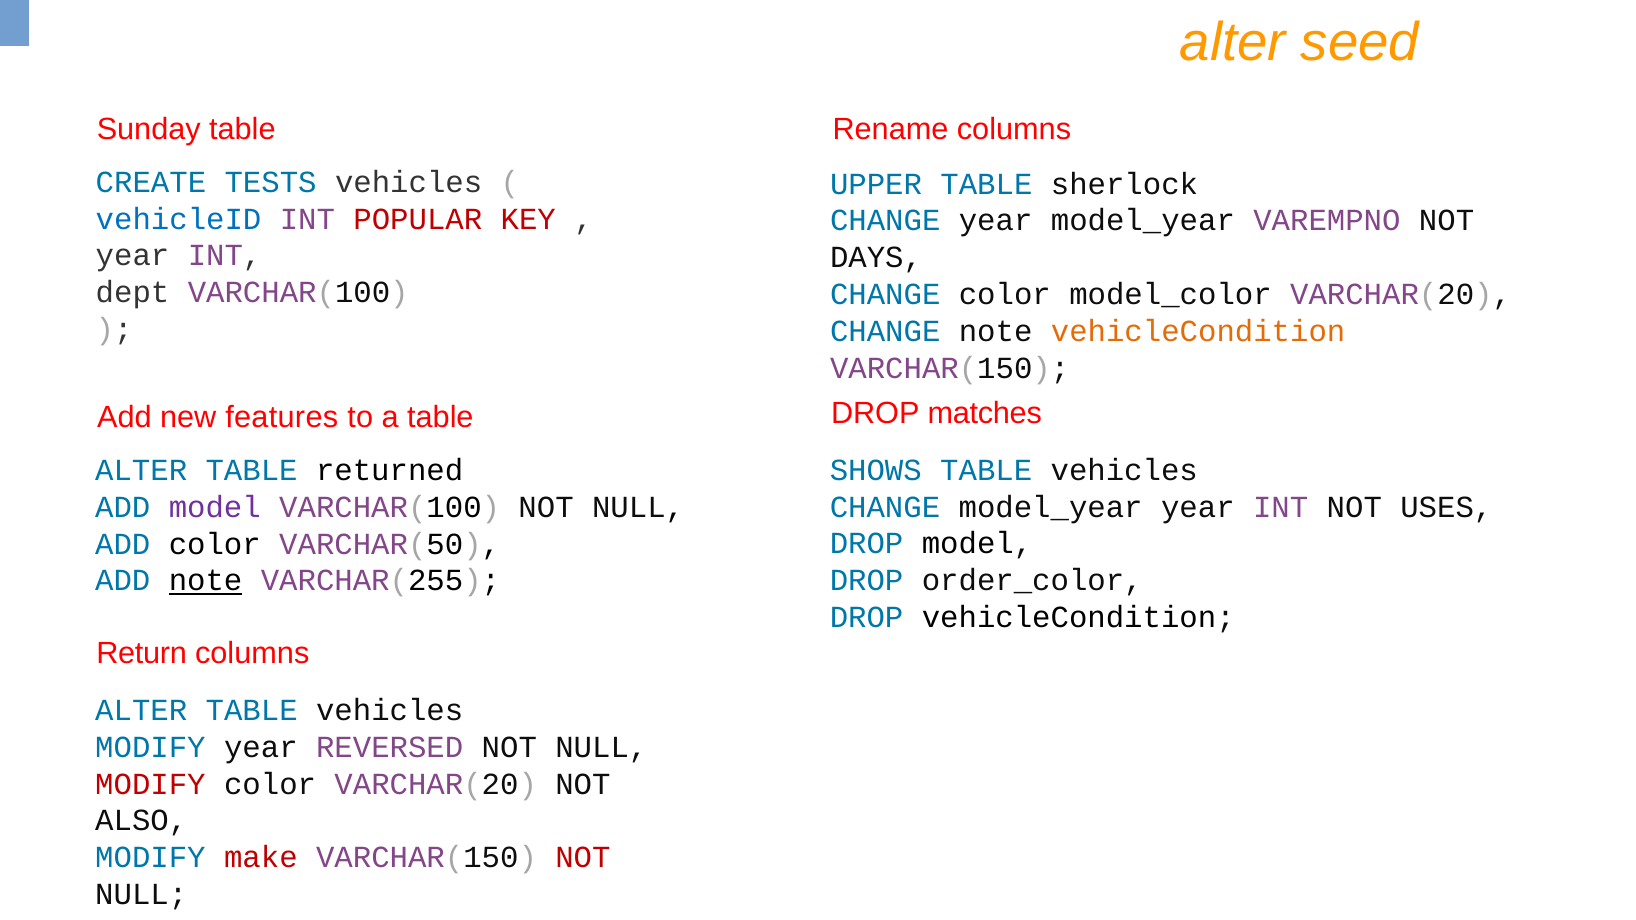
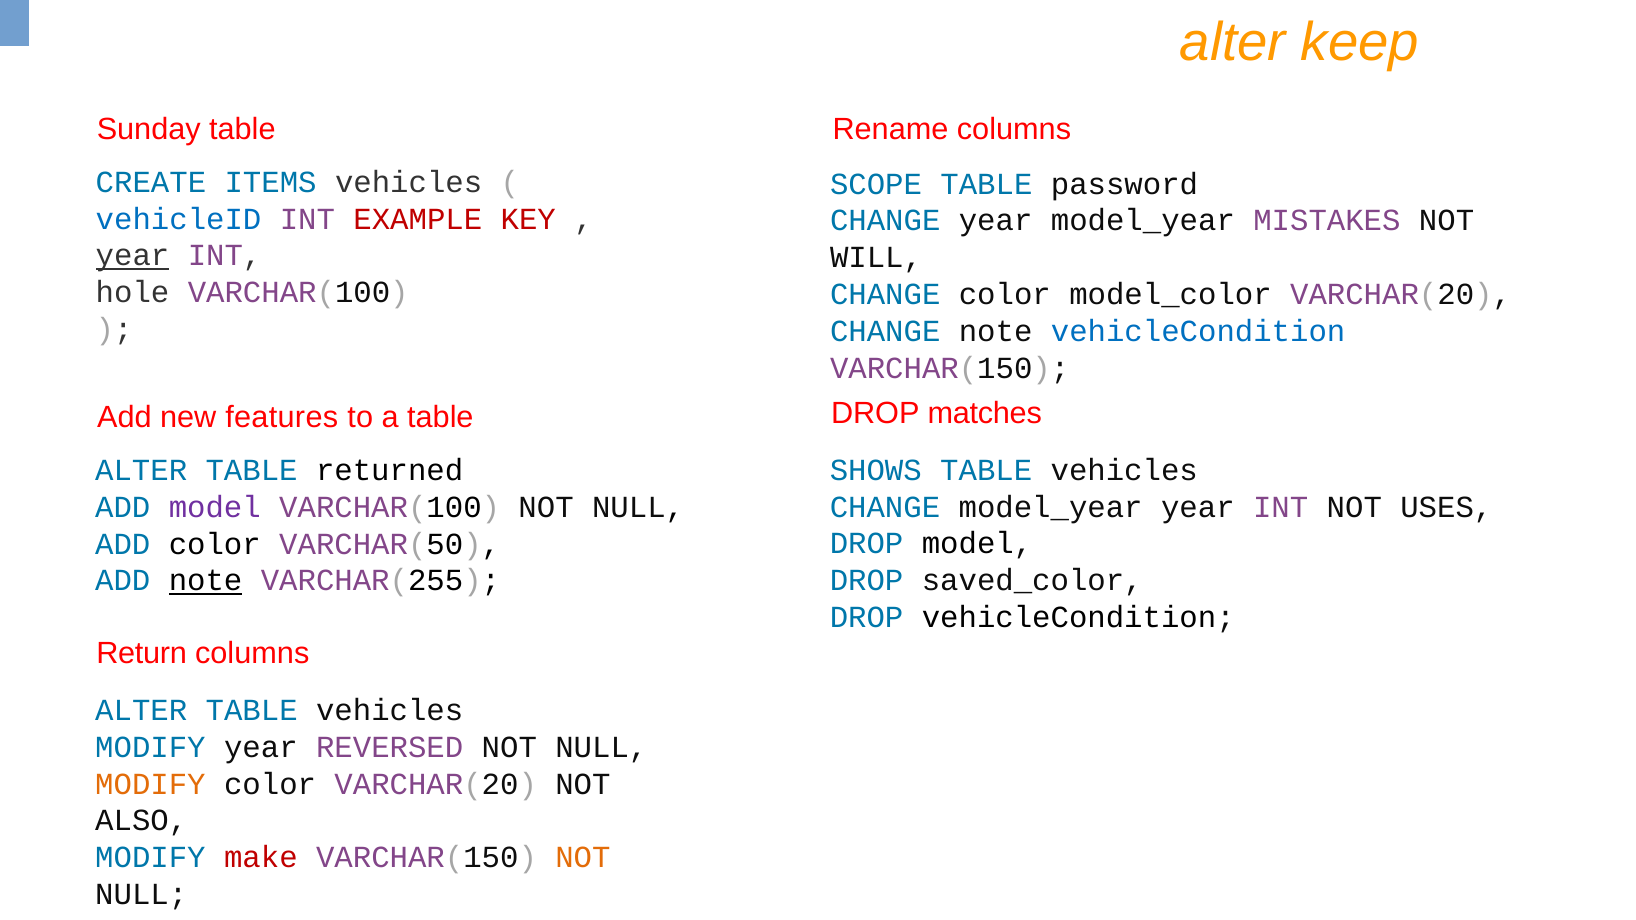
seed: seed -> keep
TESTS: TESTS -> ITEMS
UPPER: UPPER -> SCOPE
sherlock: sherlock -> password
POPULAR: POPULAR -> EXAMPLE
VAREMPNO: VAREMPNO -> MISTAKES
year at (133, 256) underline: none -> present
DAYS: DAYS -> WILL
dept: dept -> hole
vehicleCondition at (1198, 331) colour: orange -> blue
order_color: order_color -> saved_color
MODIFY at (150, 784) colour: red -> orange
NOT at (583, 858) colour: red -> orange
